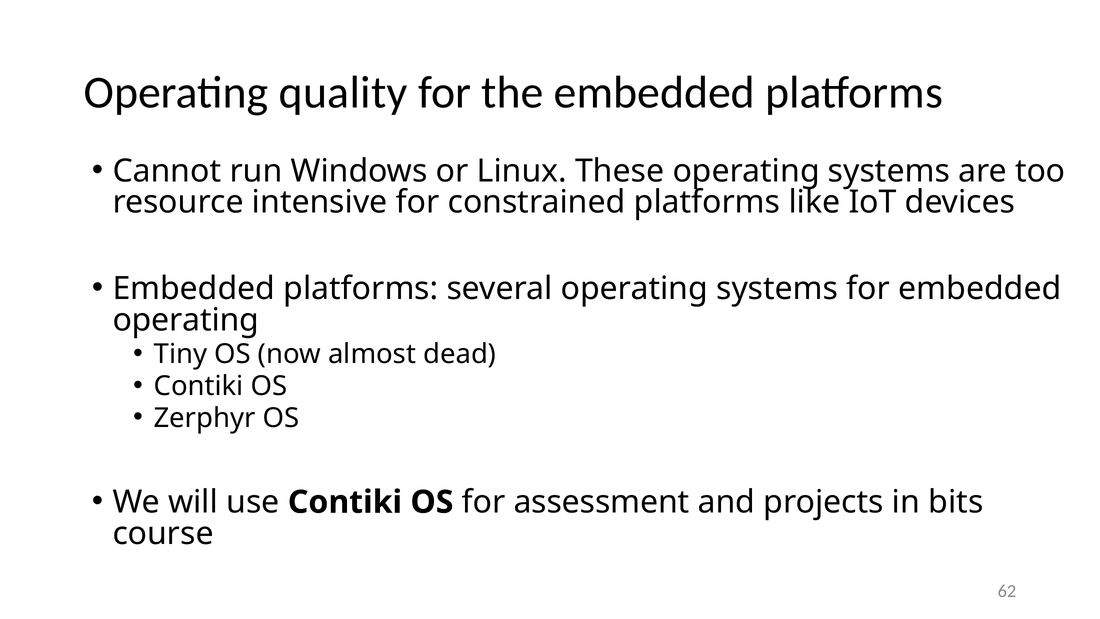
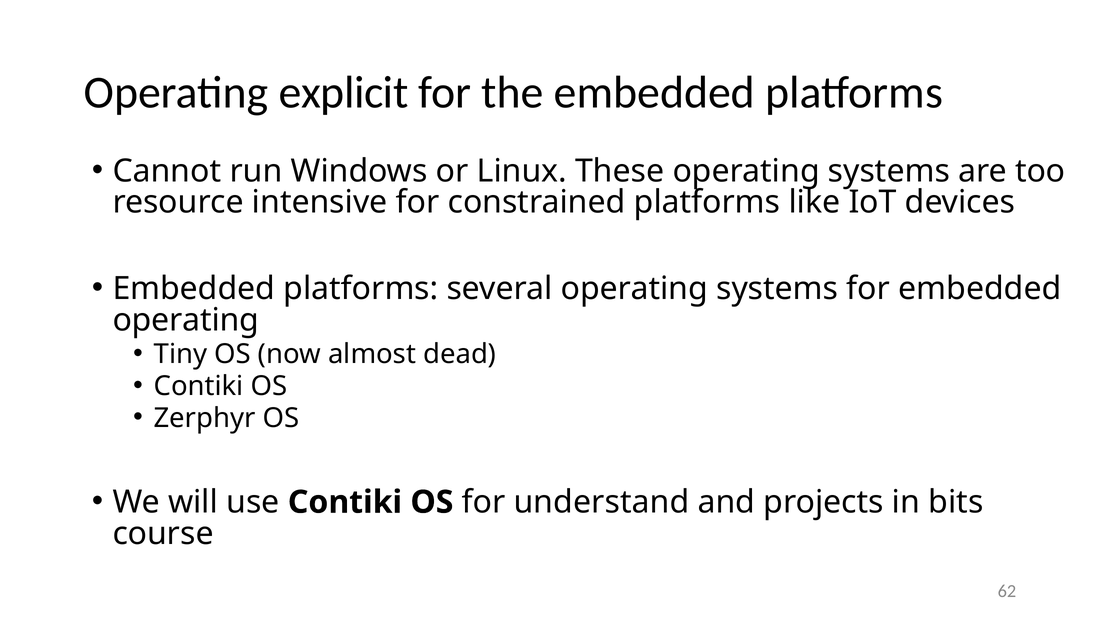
quality: quality -> explicit
assessment: assessment -> understand
